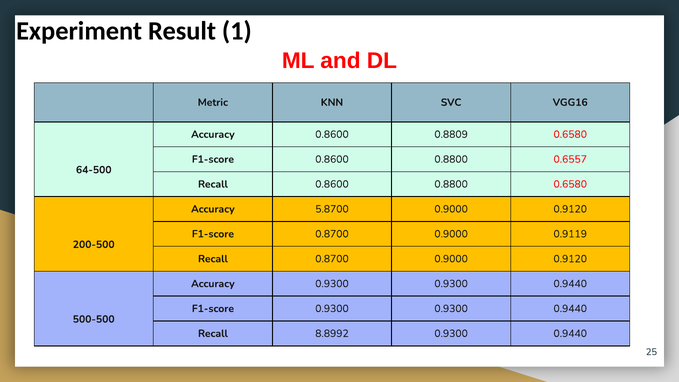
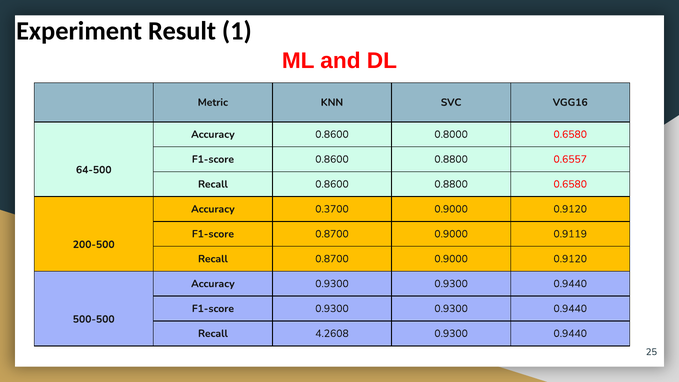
0.8809: 0.8809 -> 0.8000
5.8700: 5.8700 -> 0.3700
8.8992: 8.8992 -> 4.2608
